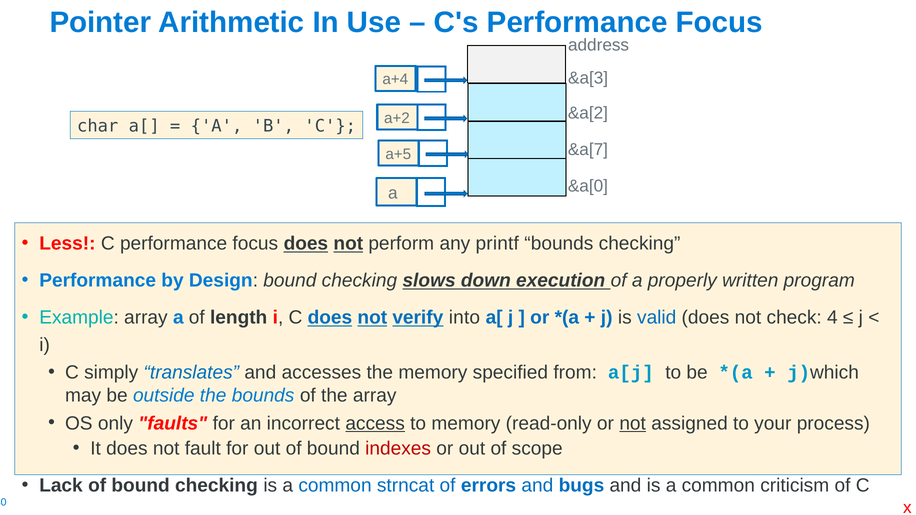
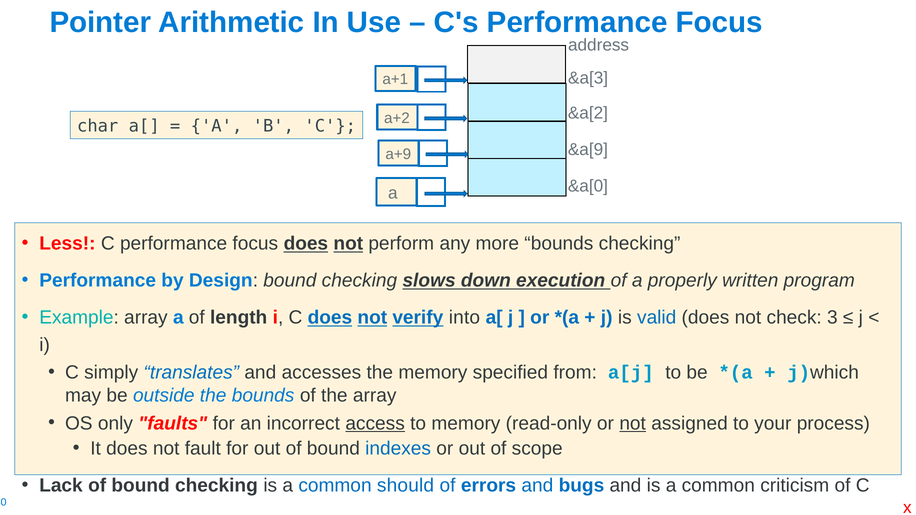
a+4: a+4 -> a+1
&a[7: &a[7 -> &a[9
a+5: a+5 -> a+9
printf: printf -> more
4: 4 -> 3
indexes colour: red -> blue
strncat: strncat -> should
